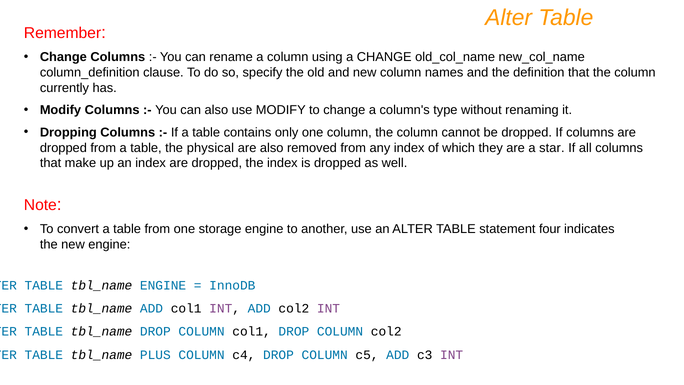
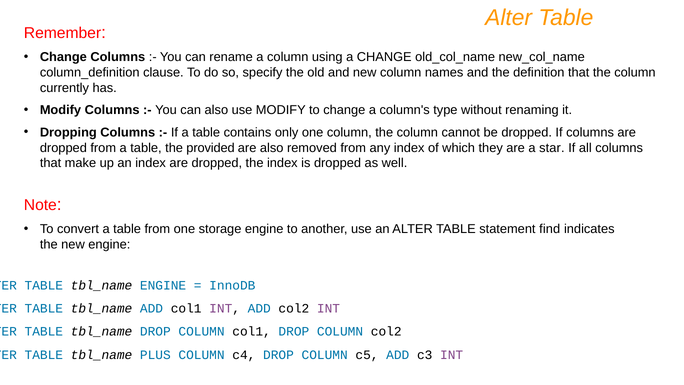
physical: physical -> provided
four: four -> find
